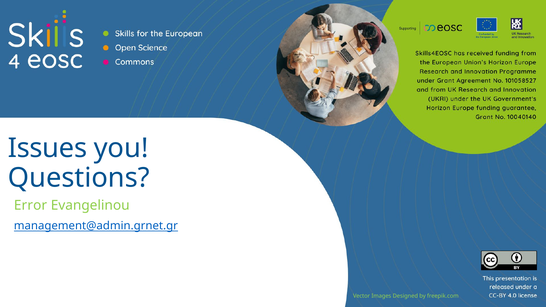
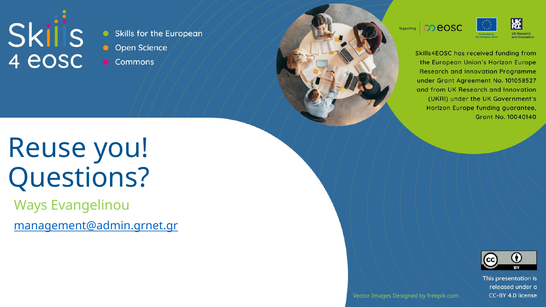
Issues: Issues -> Reuse
Error: Error -> Ways
